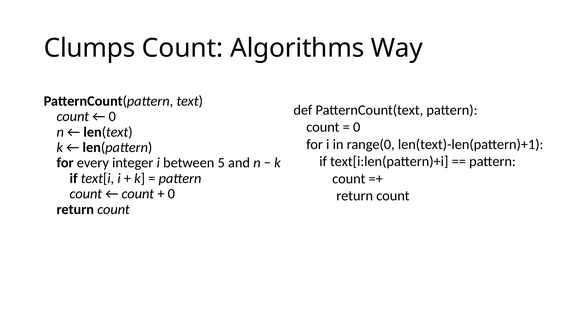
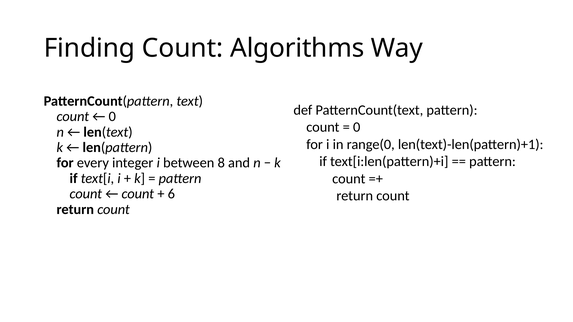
Clumps: Clumps -> Finding
5: 5 -> 8
0 at (171, 194): 0 -> 6
